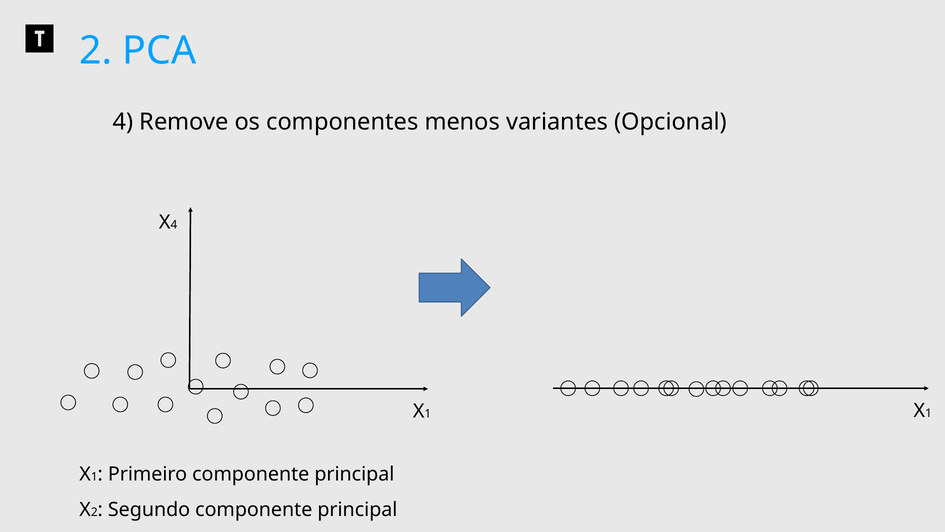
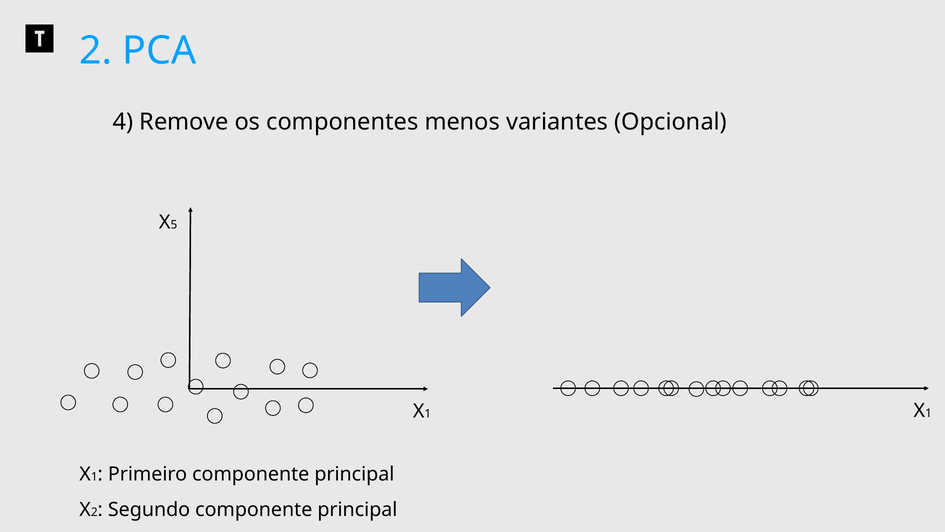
4 at (174, 225): 4 -> 5
